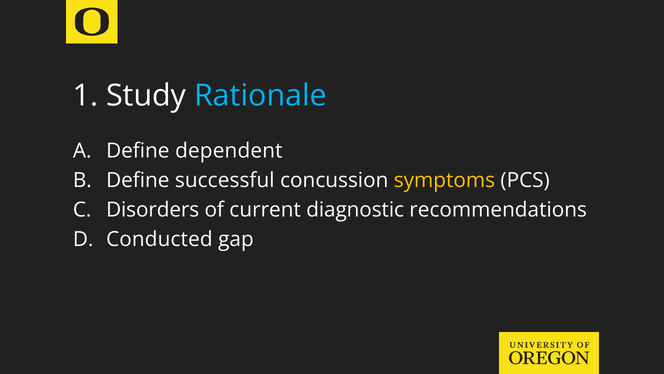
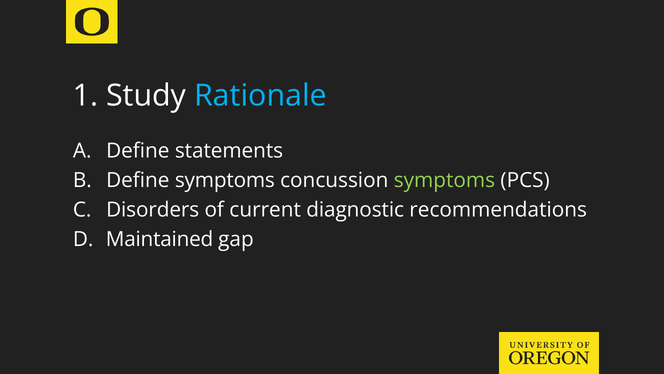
dependent: dependent -> statements
Define successful: successful -> symptoms
symptoms at (444, 180) colour: yellow -> light green
Conducted: Conducted -> Maintained
